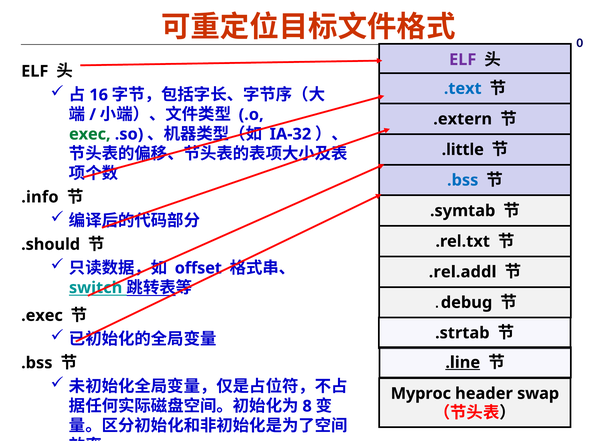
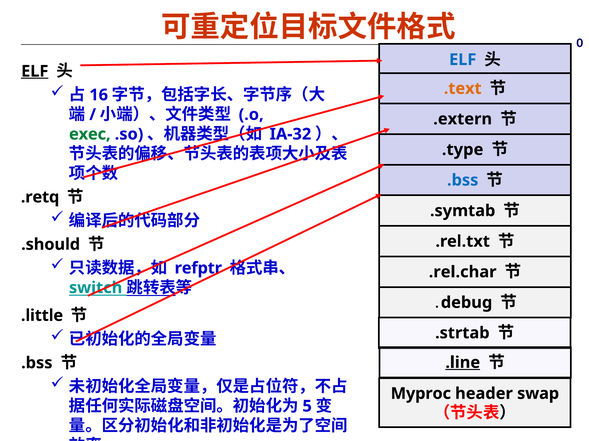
ELF at (463, 60) colour: purple -> blue
ELF at (35, 71) underline: none -> present
.text colour: blue -> orange
.little: .little -> .type
.info: .info -> .retq
offset: offset -> refptr
.rel.addl: .rel.addl -> .rel.char
.exec: .exec -> .little
8: 8 -> 5
